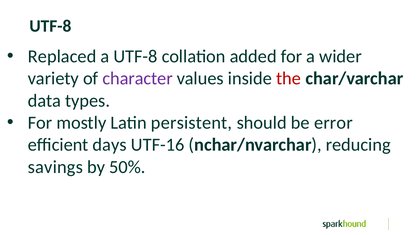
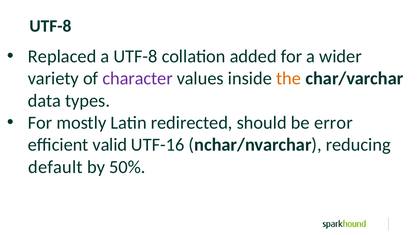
the colour: red -> orange
persistent: persistent -> redirected
days: days -> valid
savings: savings -> default
